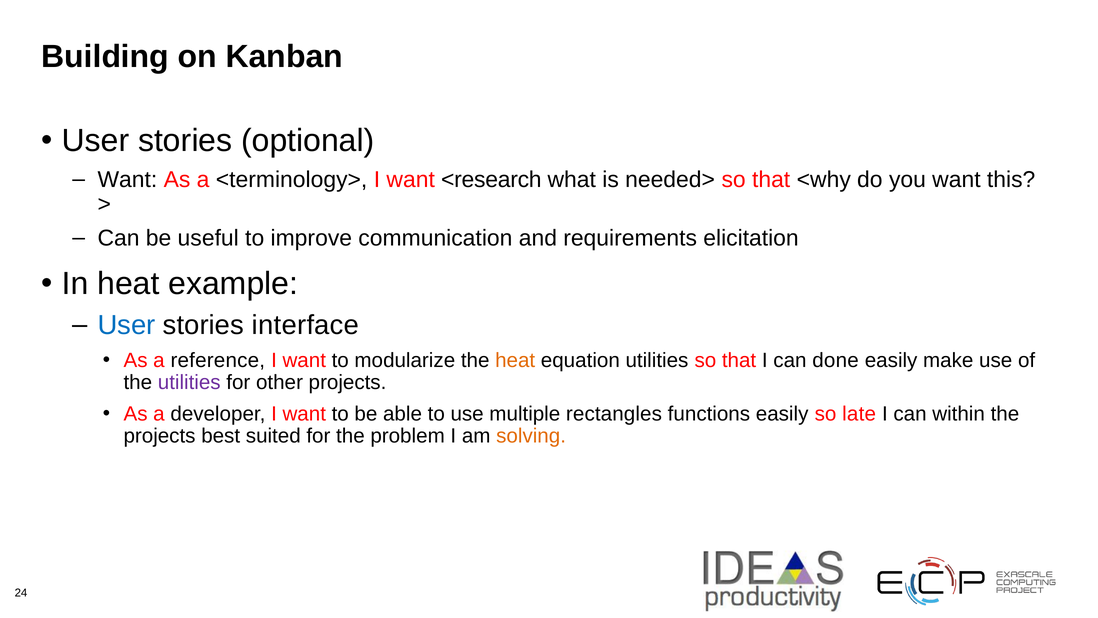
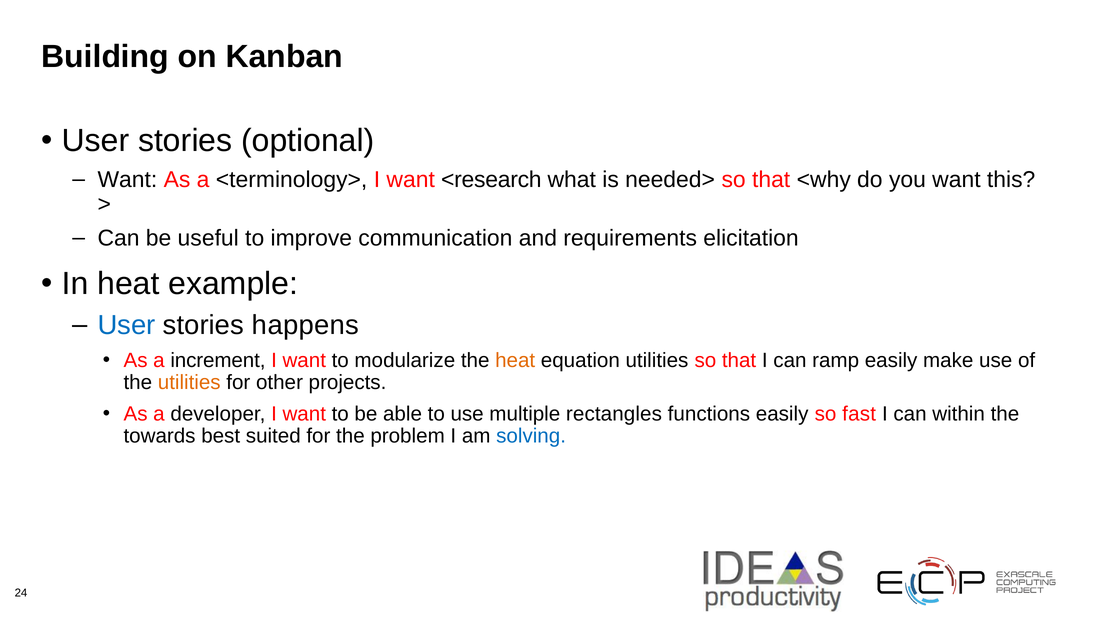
interface: interface -> happens
reference: reference -> increment
done: done -> ramp
utilities at (189, 382) colour: purple -> orange
late: late -> fast
projects at (160, 436): projects -> towards
solving colour: orange -> blue
